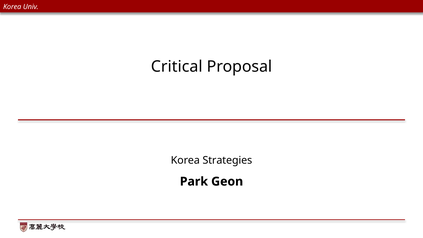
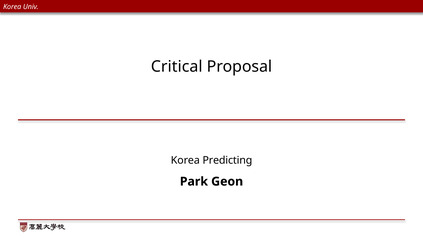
Strategies: Strategies -> Predicting
